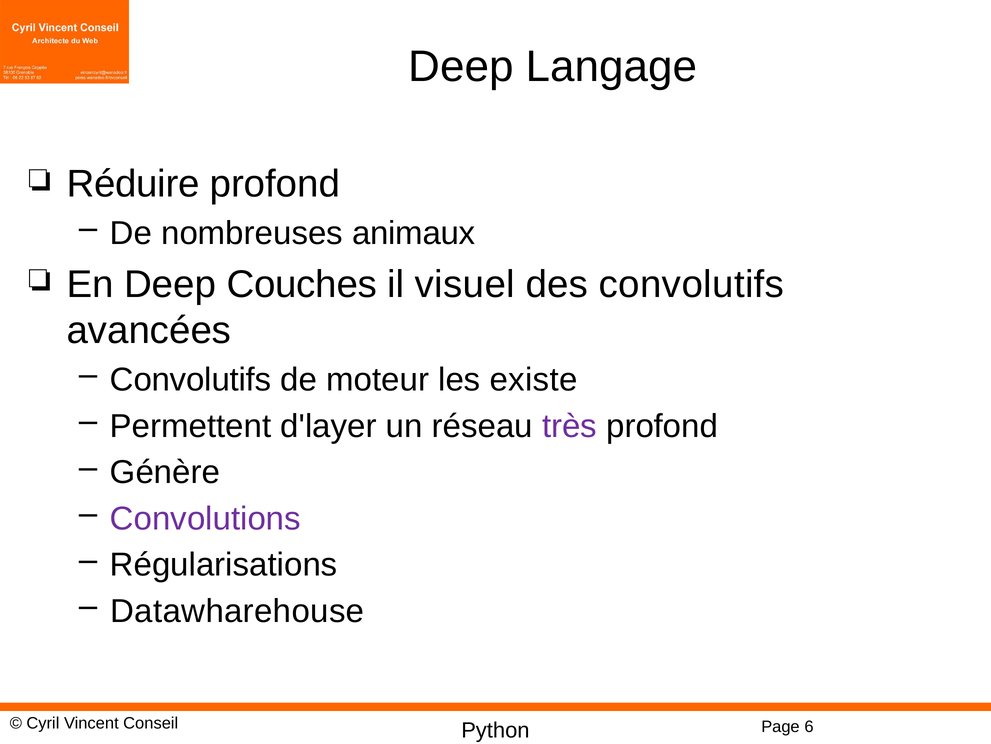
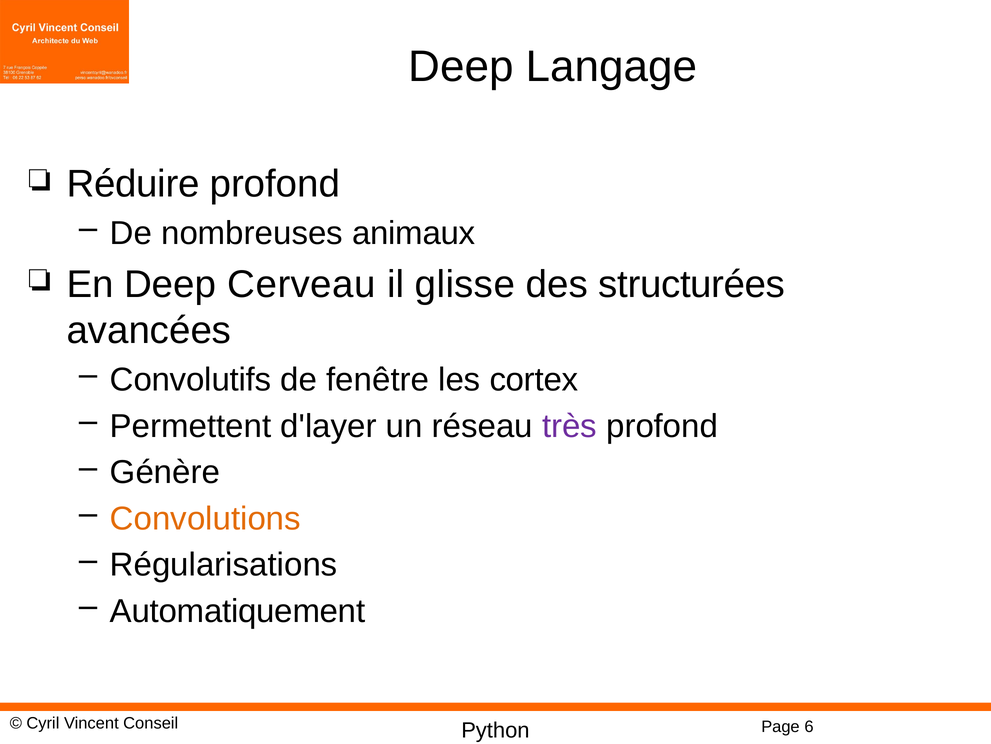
Couches: Couches -> Cerveau
visuel: visuel -> glisse
des convolutifs: convolutifs -> structurées
moteur: moteur -> fenêtre
existe: existe -> cortex
Convolutions colour: purple -> orange
Datawharehouse: Datawharehouse -> Automatiquement
